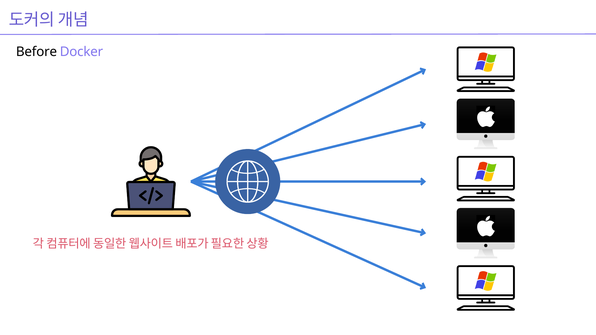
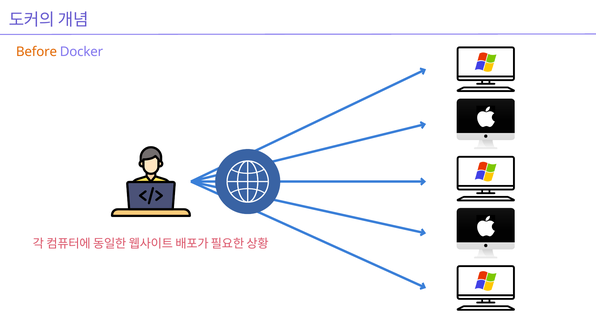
Before colour: black -> orange
